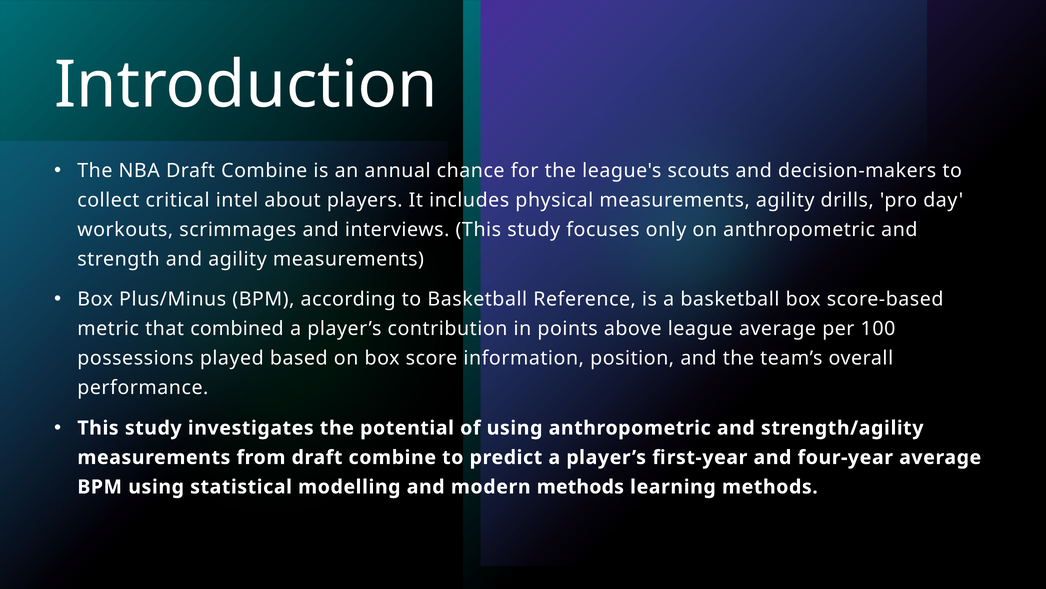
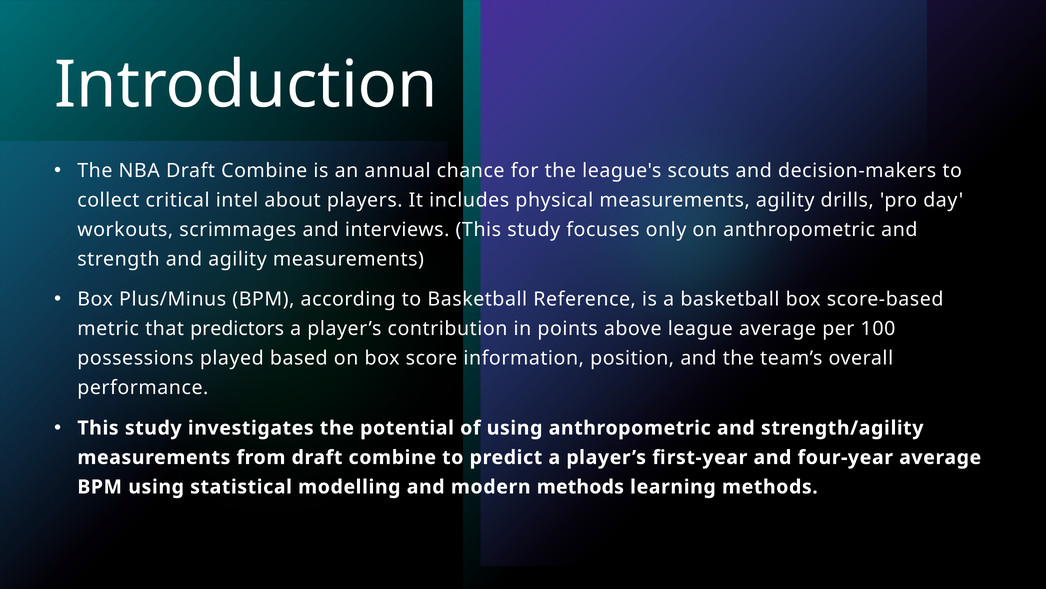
combined: combined -> predictors
